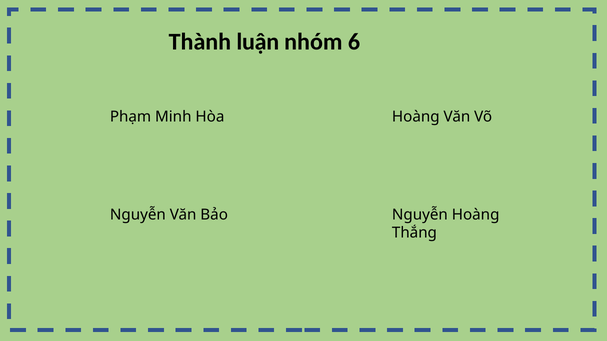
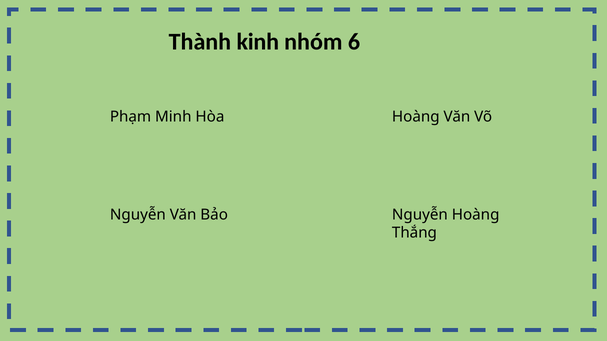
luận: luận -> kinh
